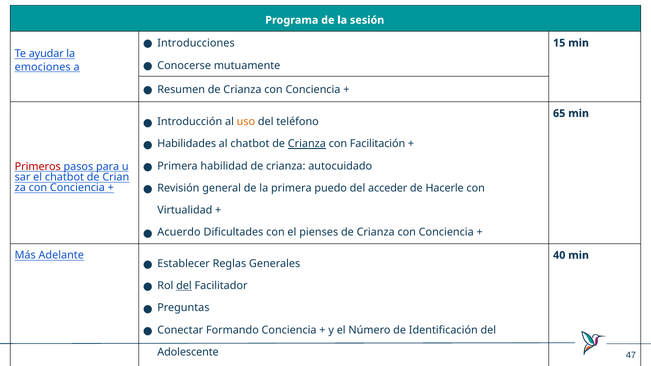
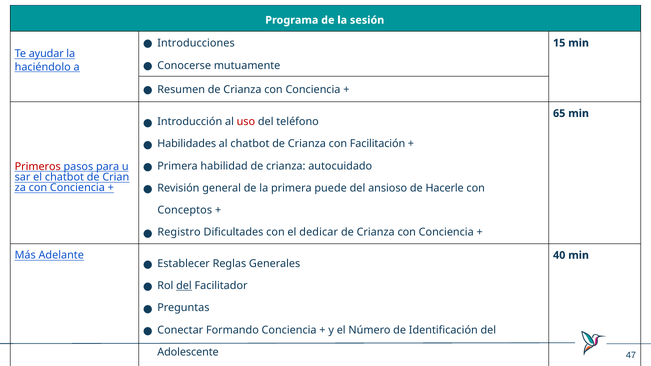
emociones: emociones -> haciéndolo
uso colour: orange -> red
Crianza at (307, 144) underline: present -> none
puedo: puedo -> puede
acceder: acceder -> ansioso
Virtualidad: Virtualidad -> Conceptos
Acuerdo: Acuerdo -> Registro
pienses: pienses -> dedicar
